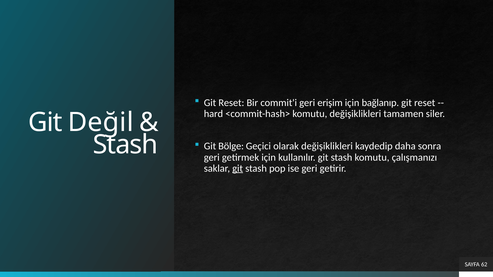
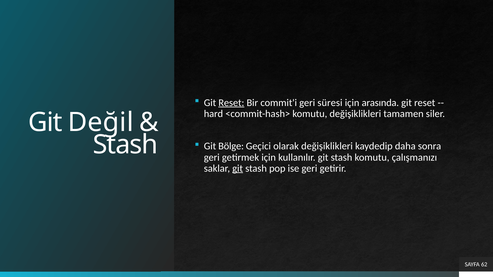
Reset at (231, 103) underline: none -> present
erişim: erişim -> süresi
bağlanıp: bağlanıp -> arasında
